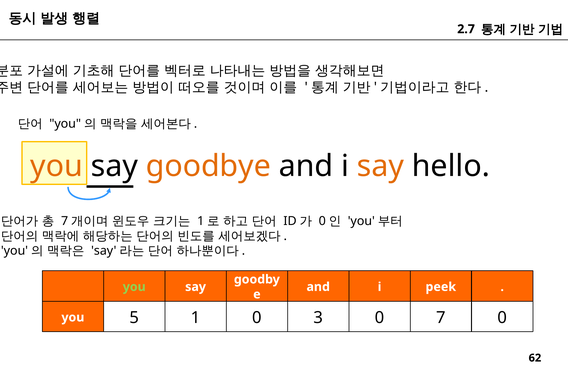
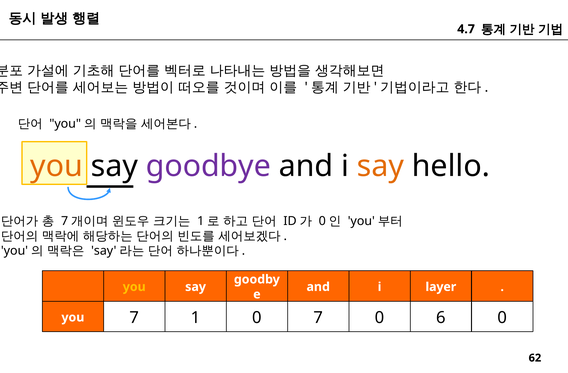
2.7: 2.7 -> 4.7
goodbye colour: orange -> purple
you at (134, 287) colour: light green -> yellow
peek: peek -> layer
you 5: 5 -> 7
0 3: 3 -> 7
7: 7 -> 6
